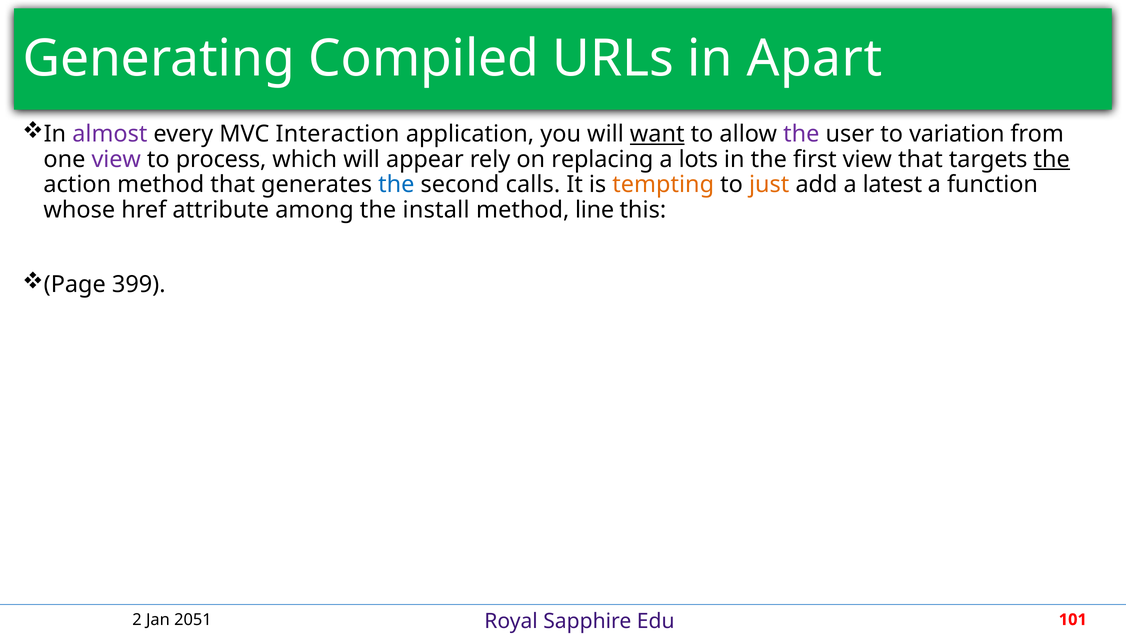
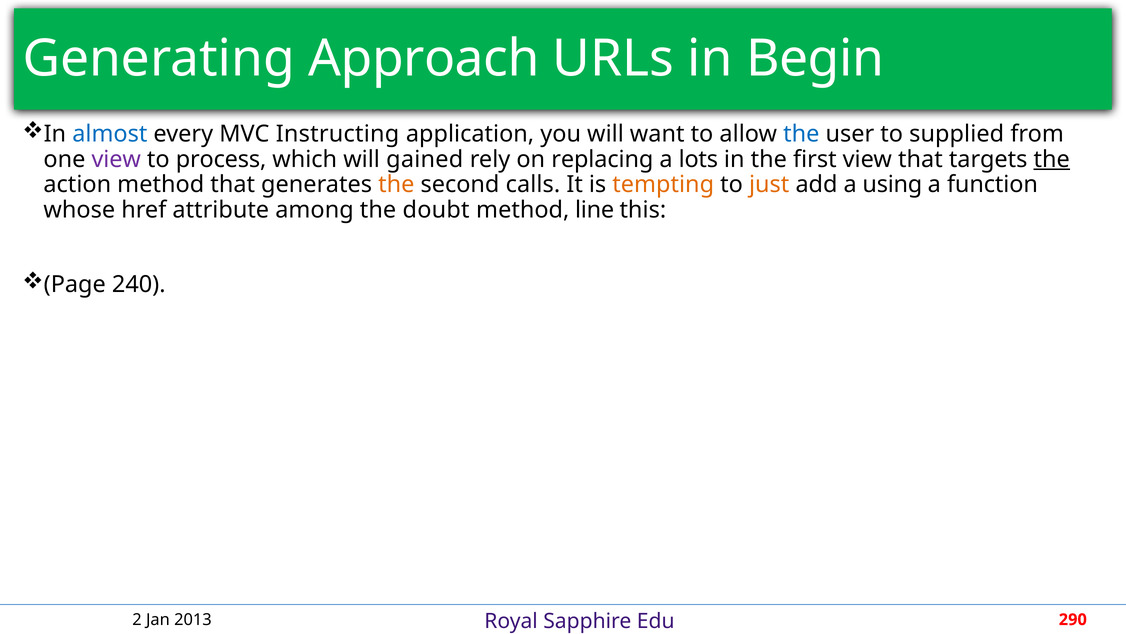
Compiled: Compiled -> Approach
Apart: Apart -> Begin
almost colour: purple -> blue
Interaction: Interaction -> Instructing
want underline: present -> none
the at (801, 134) colour: purple -> blue
variation: variation -> supplied
appear: appear -> gained
the at (396, 184) colour: blue -> orange
latest: latest -> using
install: install -> doubt
399: 399 -> 240
2051: 2051 -> 2013
101: 101 -> 290
